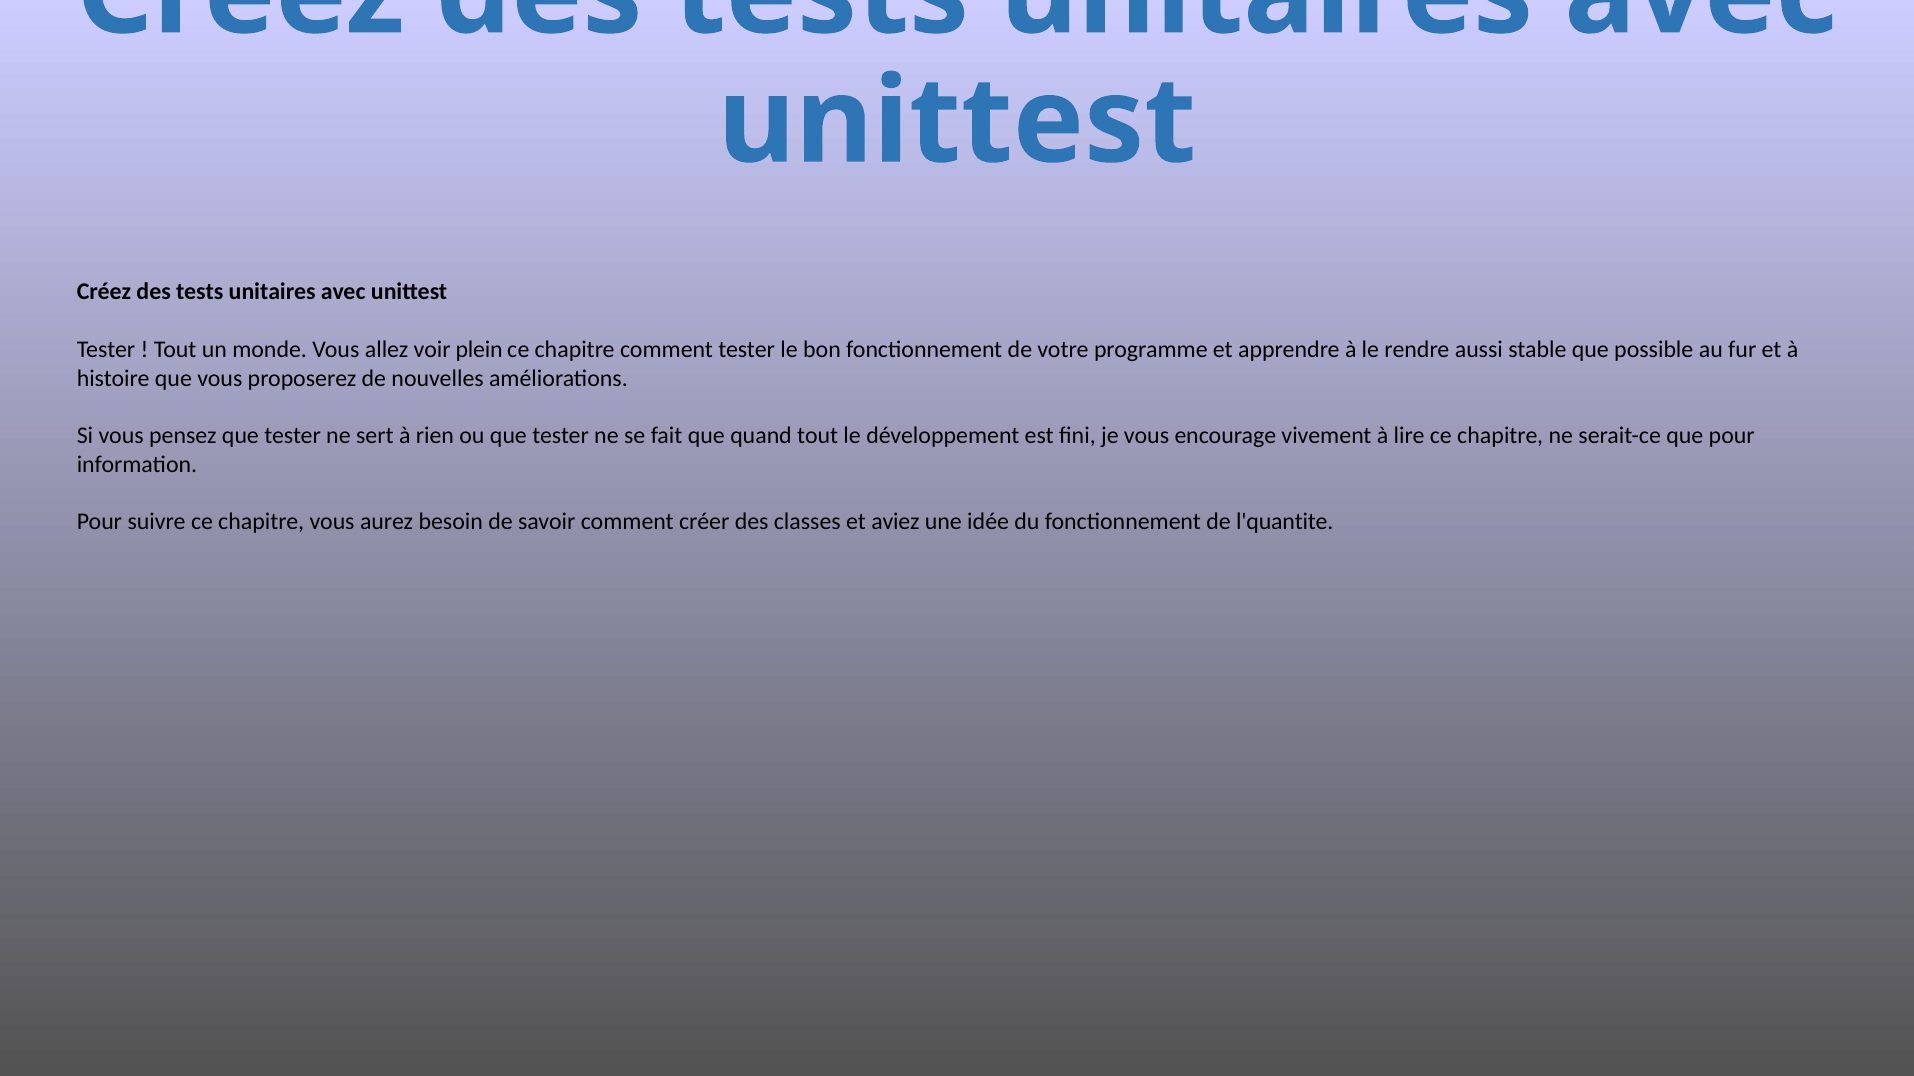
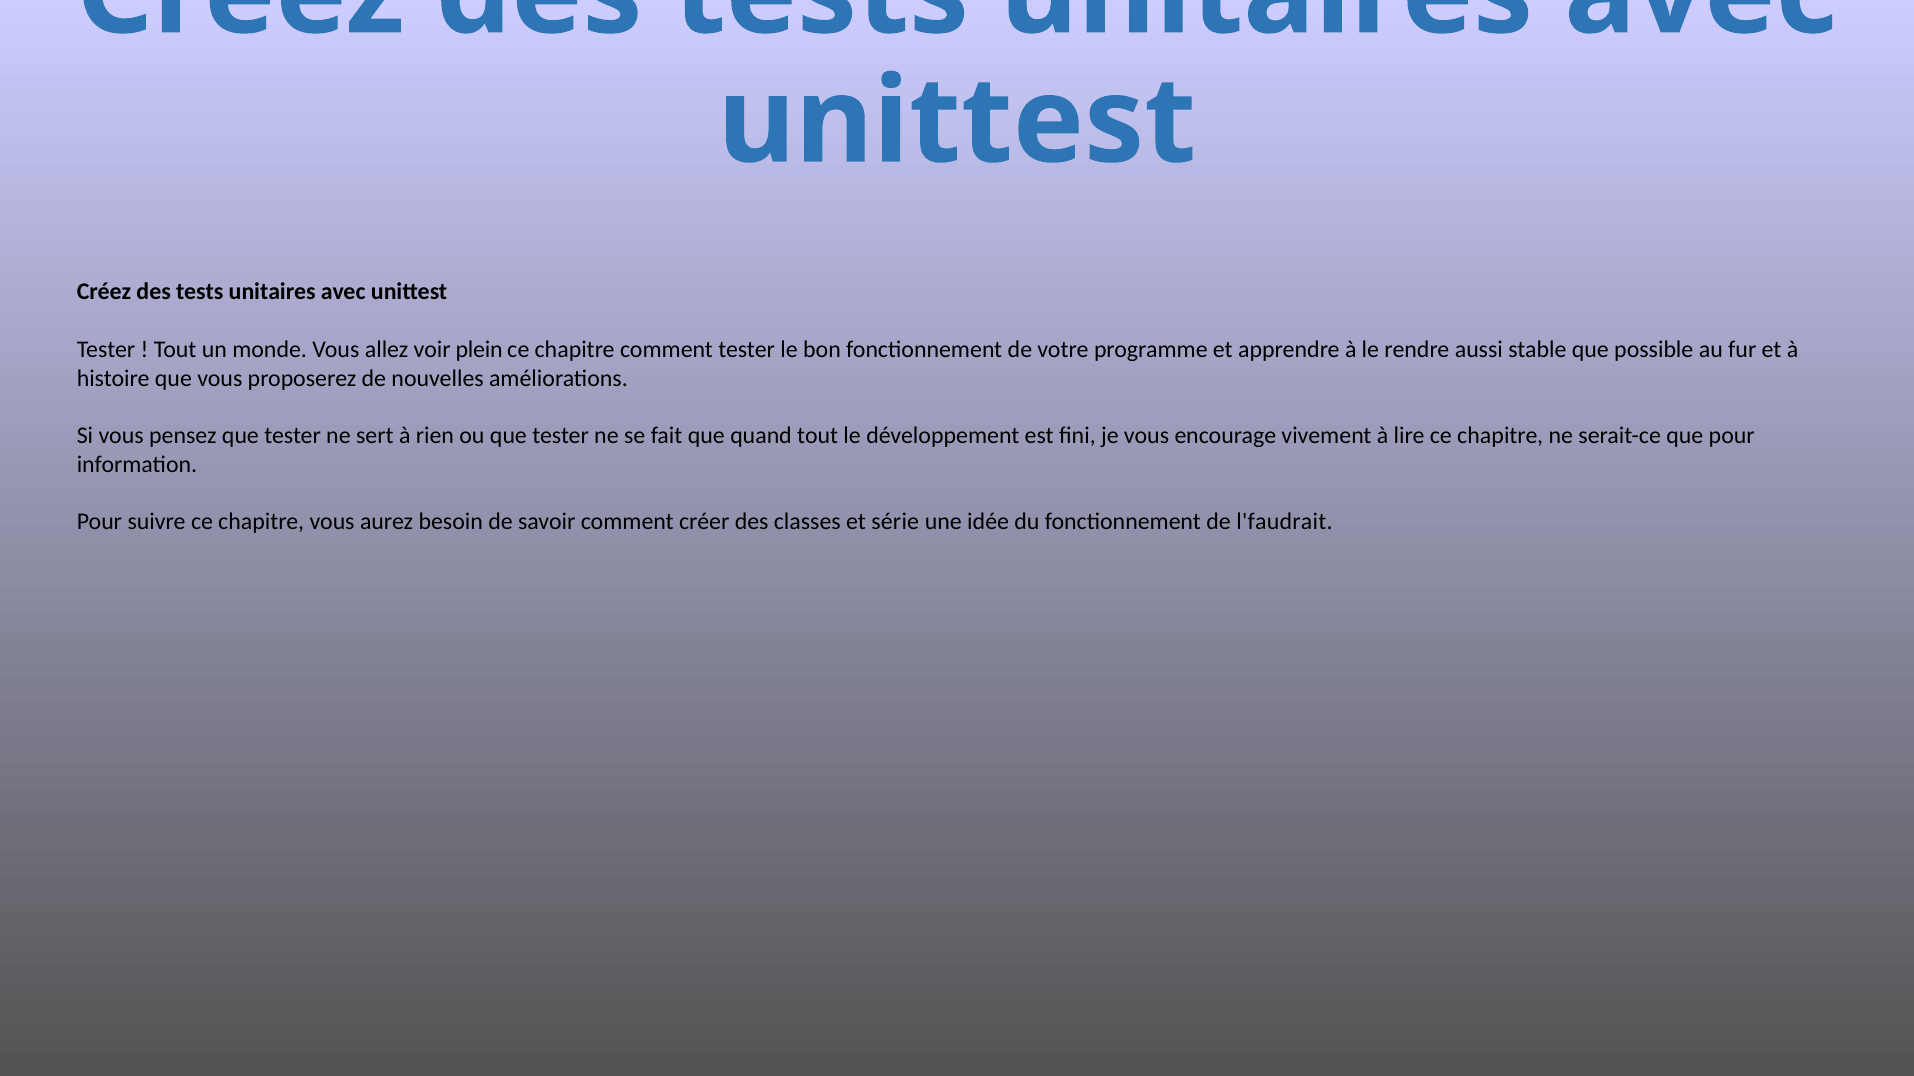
aviez: aviez -> série
l'quantite: l'quantite -> l'faudrait
